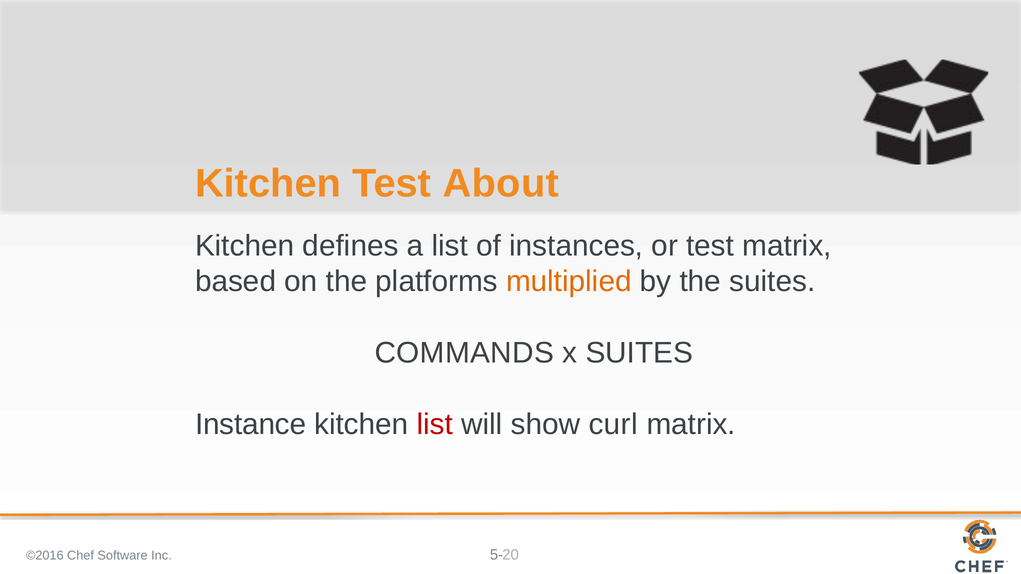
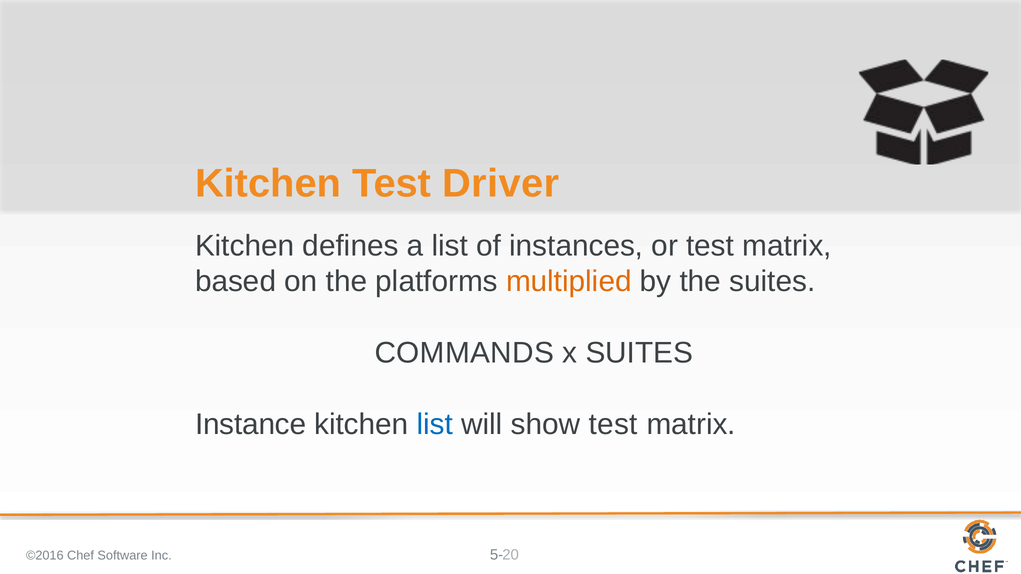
About: About -> Driver
list at (435, 425) colour: red -> blue
show curl: curl -> test
